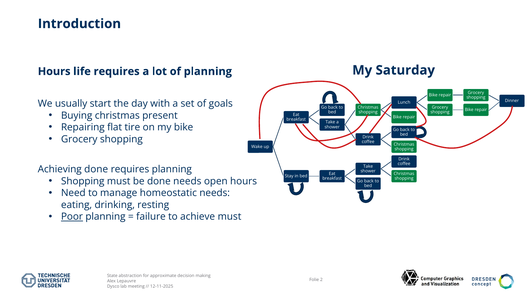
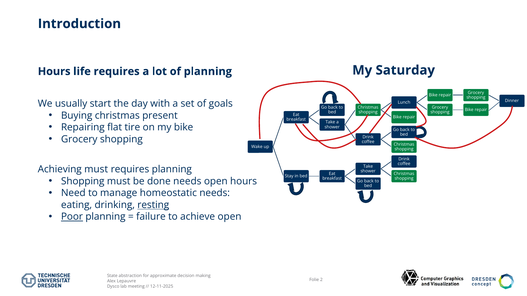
Achieving done: done -> must
resting underline: none -> present
achieve must: must -> open
